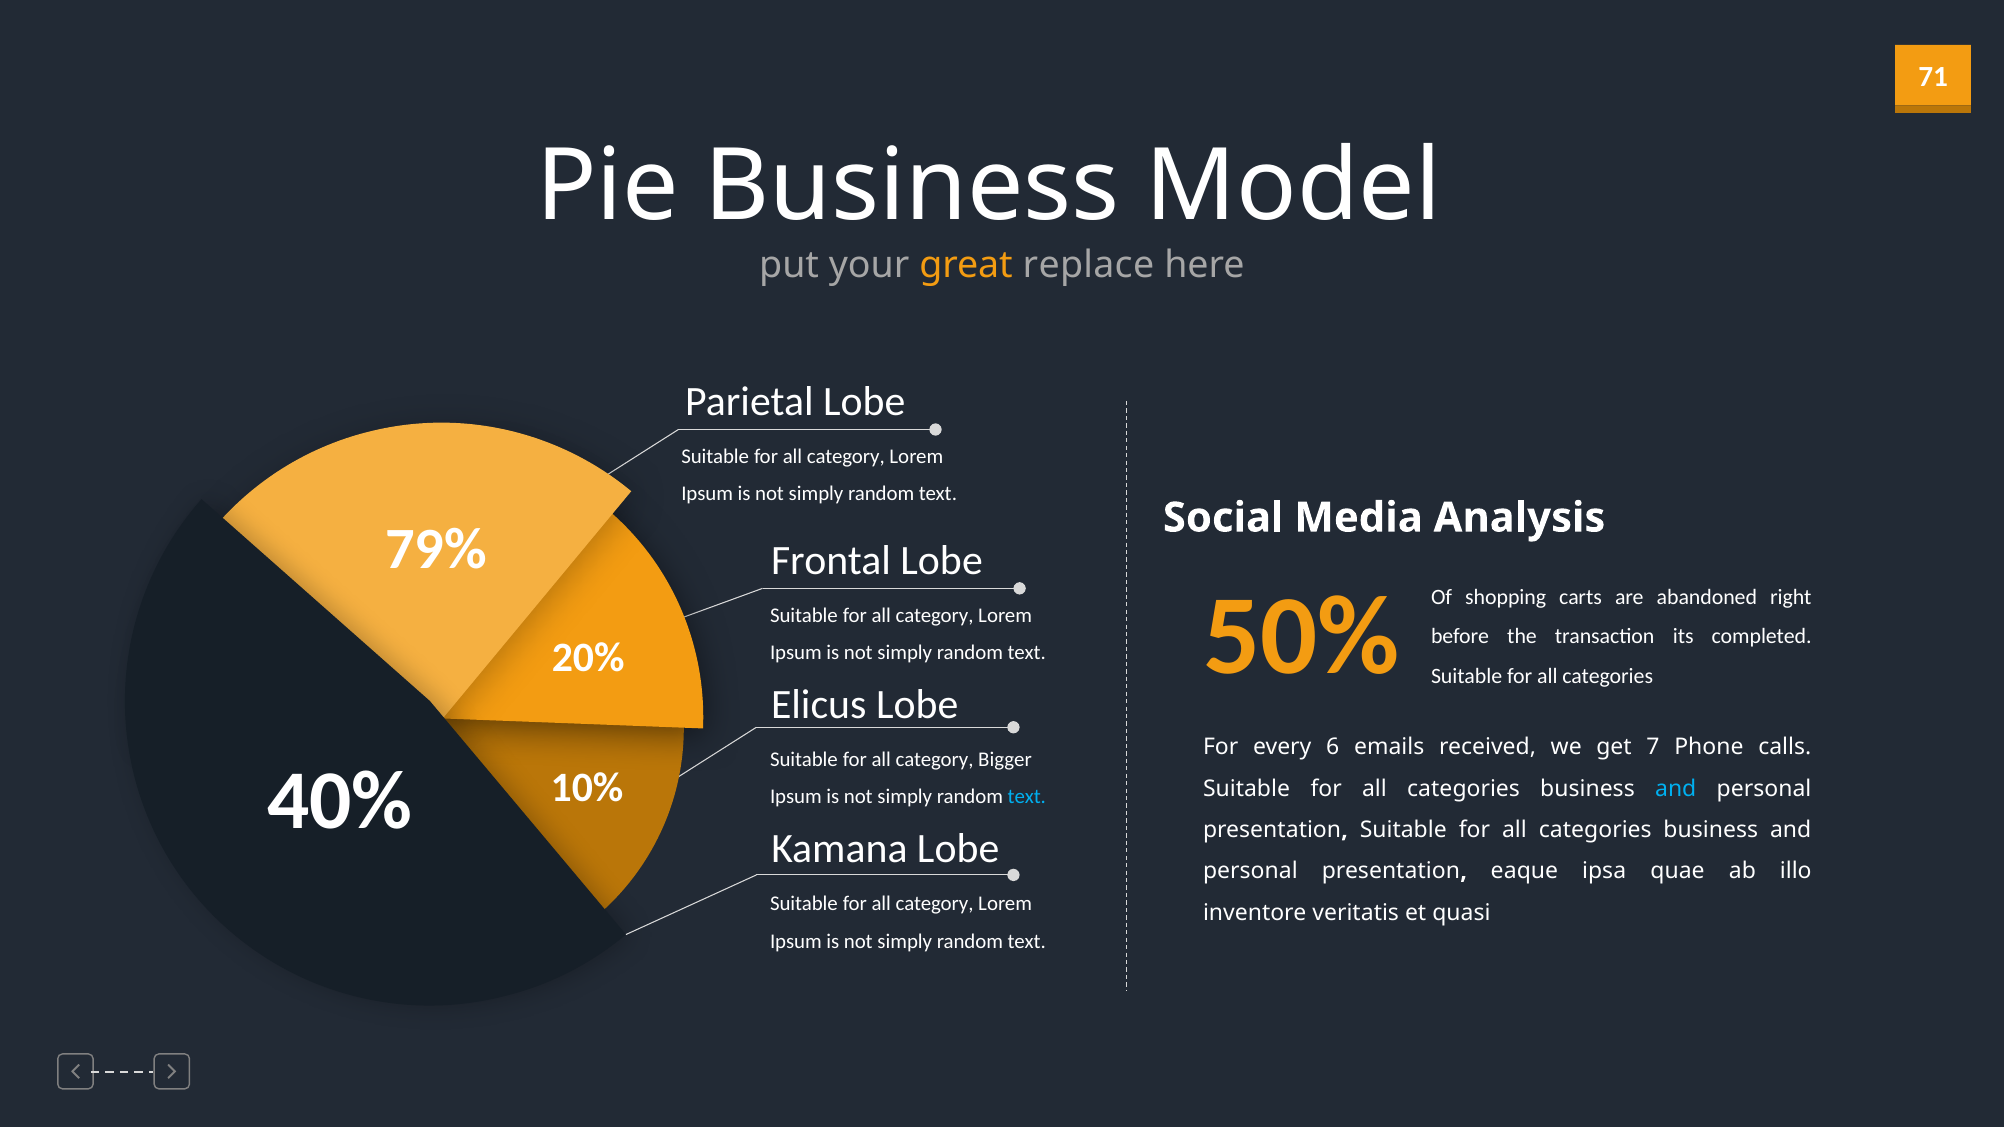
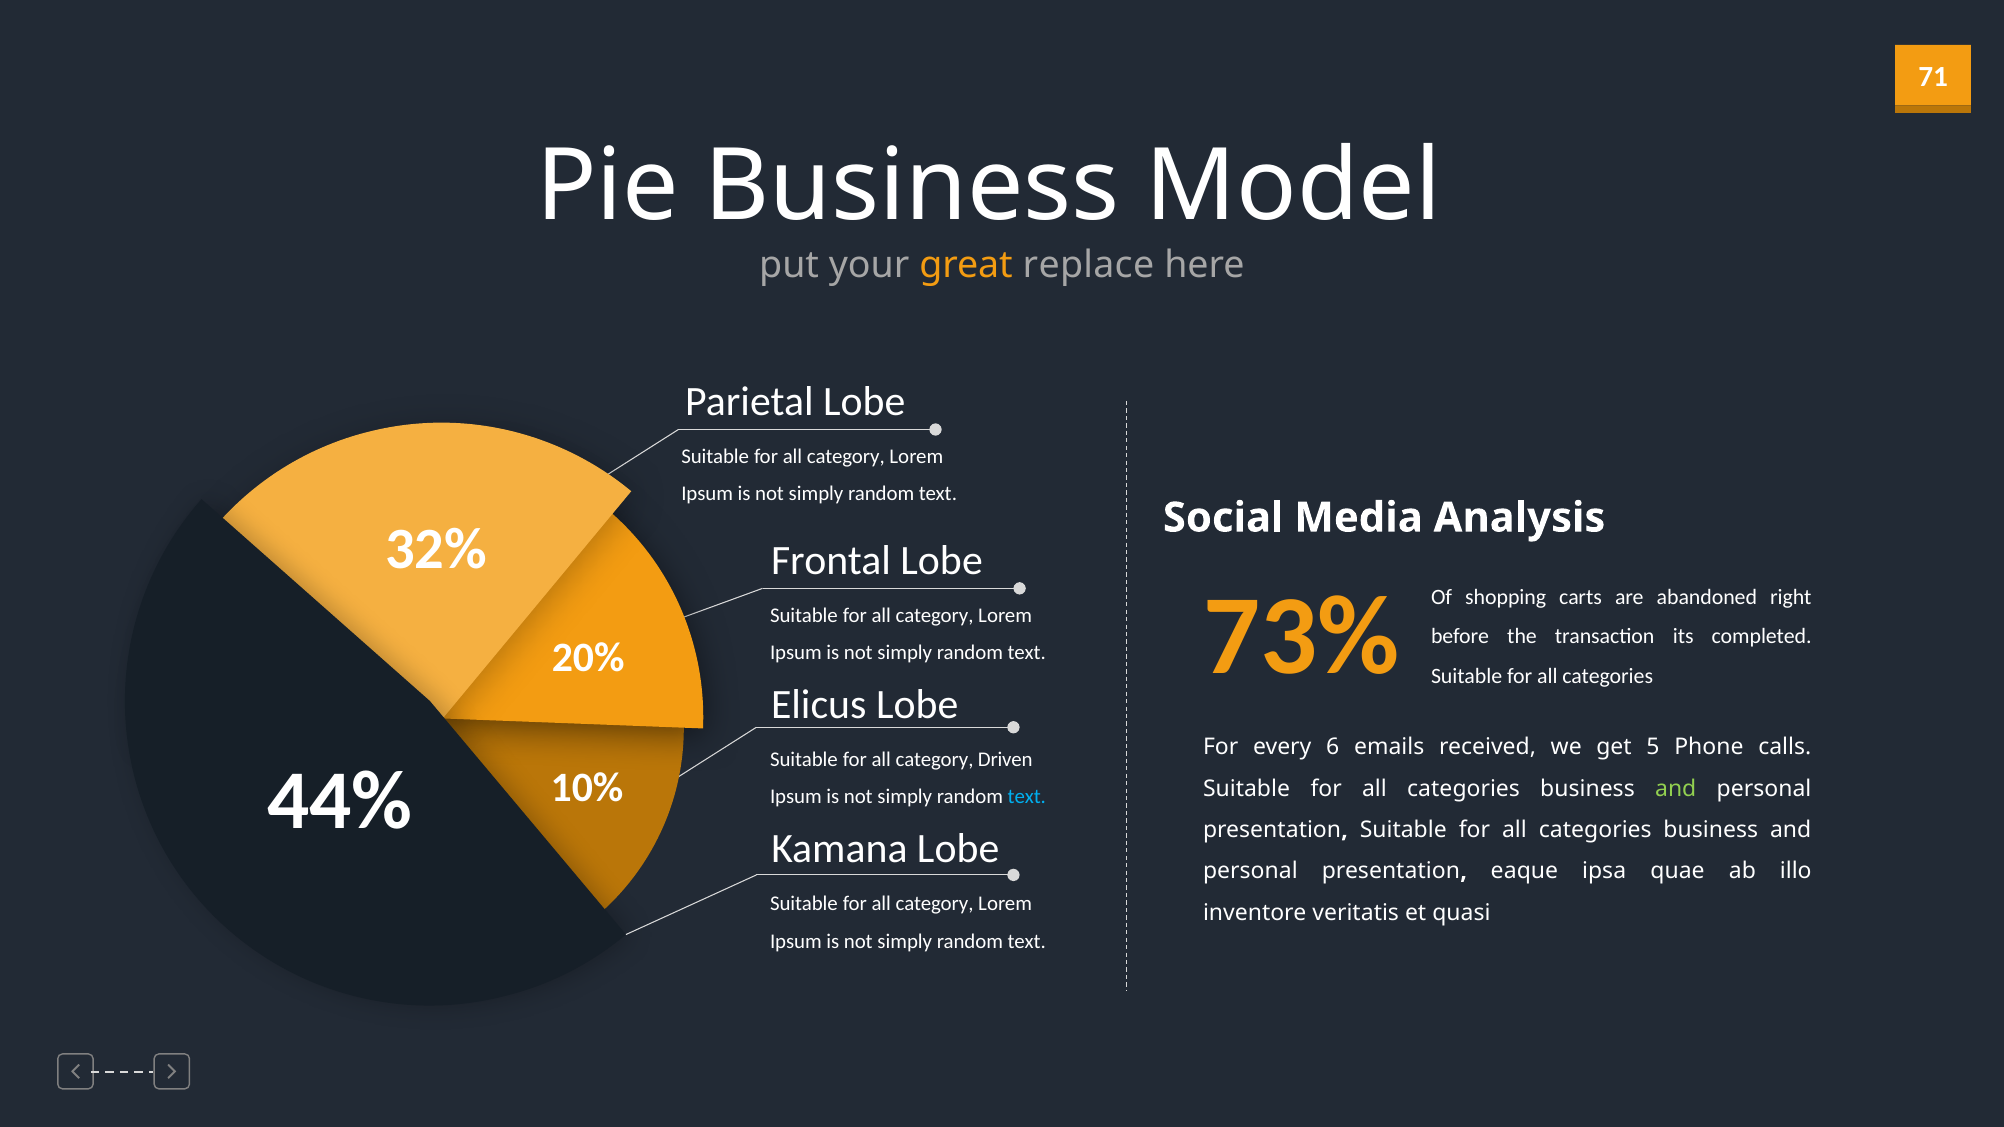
79%: 79% -> 32%
50%: 50% -> 73%
7: 7 -> 5
Bigger: Bigger -> Driven
40%: 40% -> 44%
and at (1676, 789) colour: light blue -> light green
